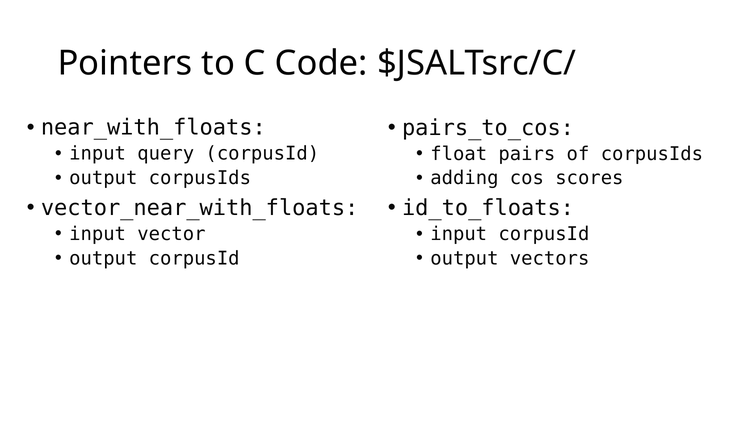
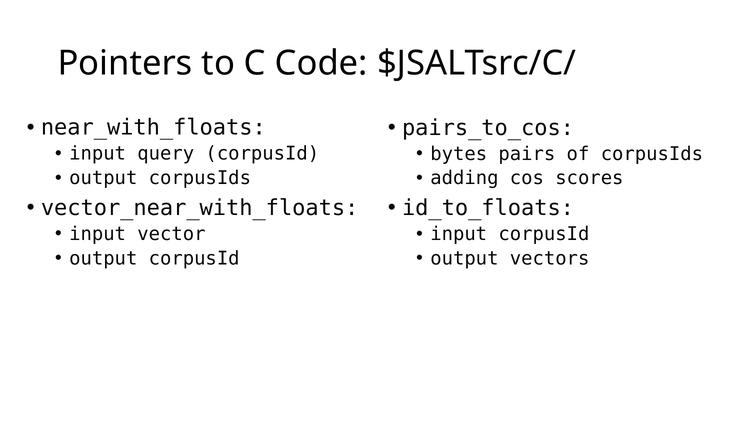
float: float -> bytes
